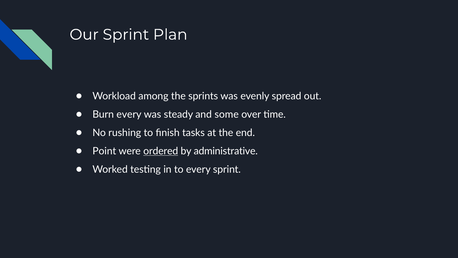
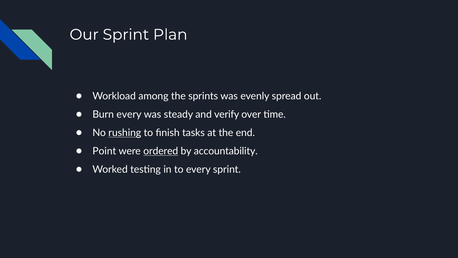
some: some -> verify
rushing underline: none -> present
administrative: administrative -> accountability
